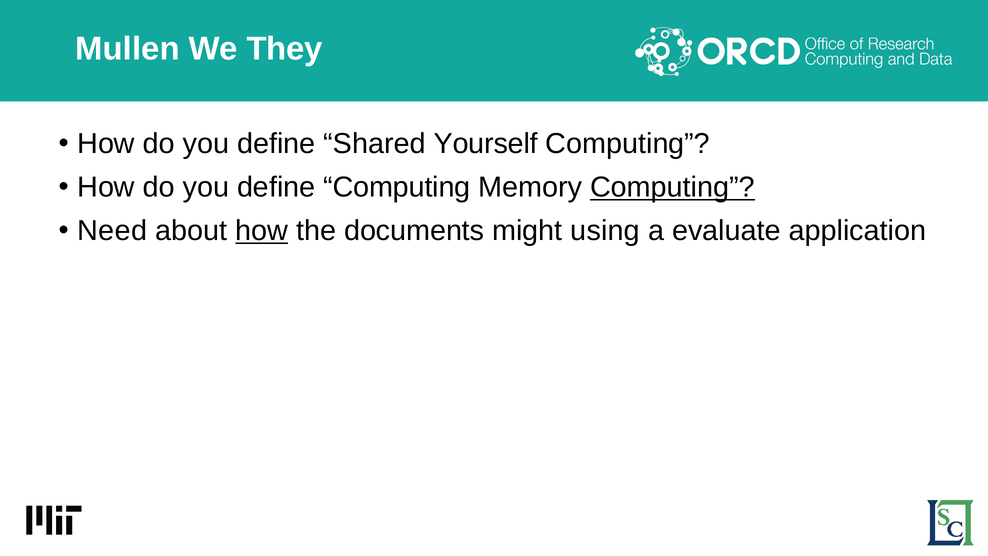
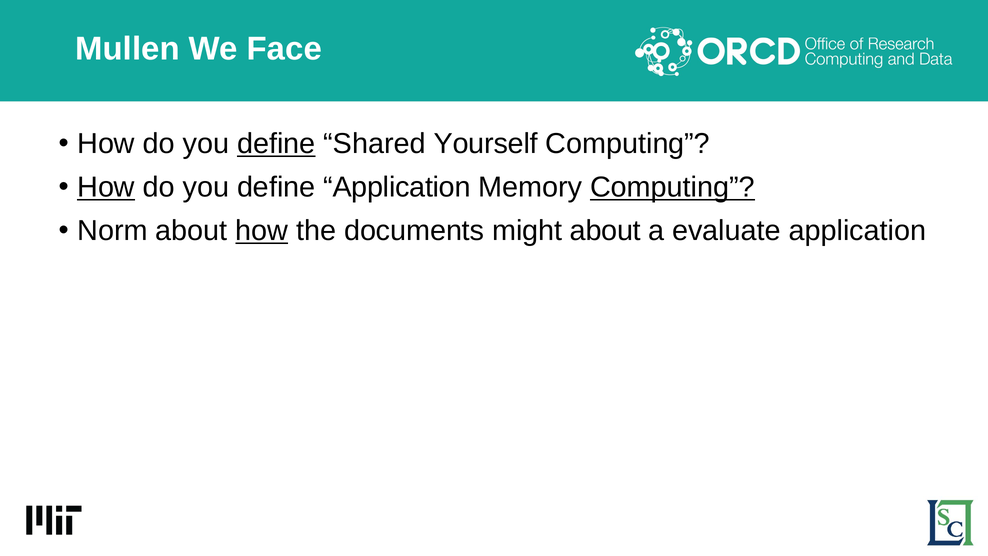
They: They -> Face
define at (276, 144) underline: none -> present
How at (106, 187) underline: none -> present
define Computing: Computing -> Application
Need: Need -> Norm
might using: using -> about
